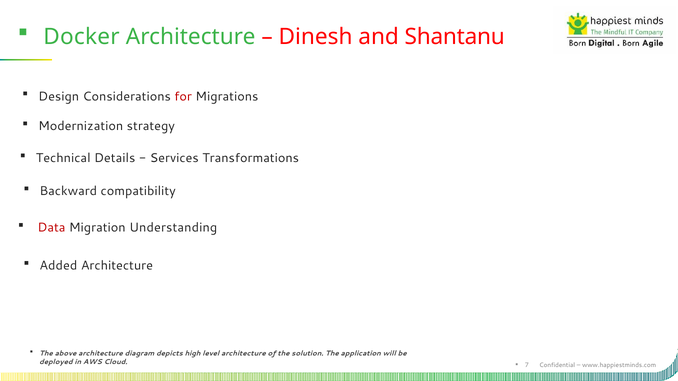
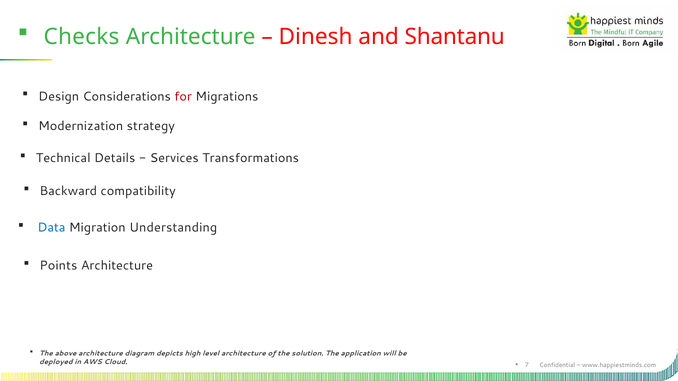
Docker: Docker -> Checks
Data colour: red -> blue
Added: Added -> Points
